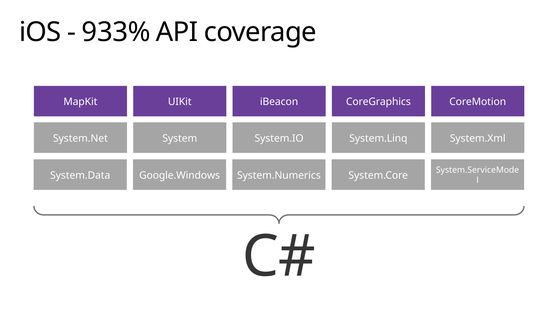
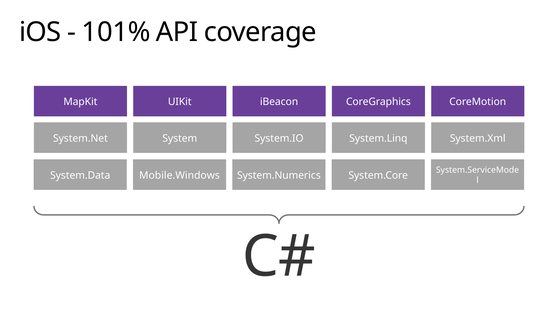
933%: 933% -> 101%
Google.Windows: Google.Windows -> Mobile.Windows
